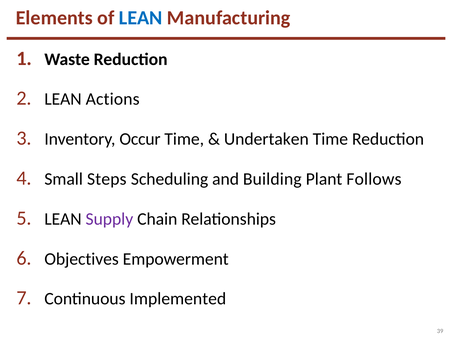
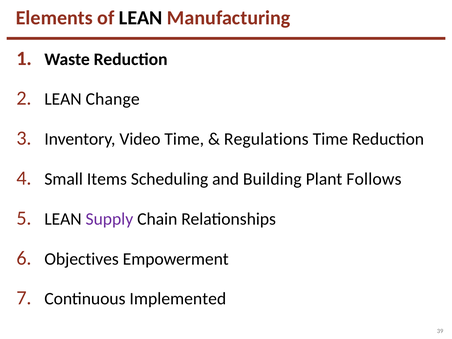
LEAN at (141, 18) colour: blue -> black
Actions: Actions -> Change
Occur: Occur -> Video
Undertaken: Undertaken -> Regulations
Steps: Steps -> Items
